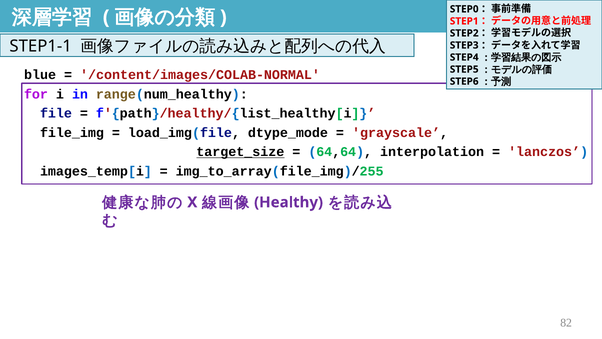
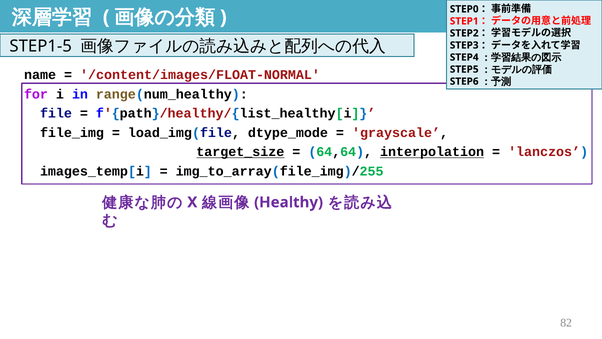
STEP1-1: STEP1-1 -> STEP1-5
blue: blue -> name
/content/images/COLAB-NORMAL: /content/images/COLAB-NORMAL -> /content/images/FLOAT-NORMAL
interpolation underline: none -> present
